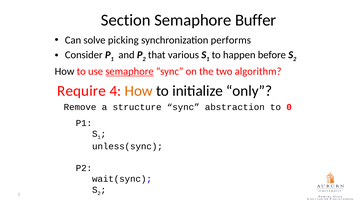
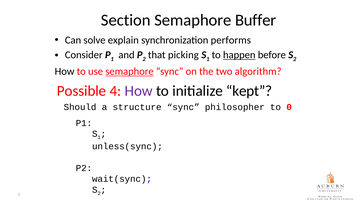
picking: picking -> explain
various: various -> picking
happen underline: none -> present
Require: Require -> Possible
How at (139, 91) colour: orange -> purple
only: only -> kept
Remove: Remove -> Should
abstraction: abstraction -> philosopher
